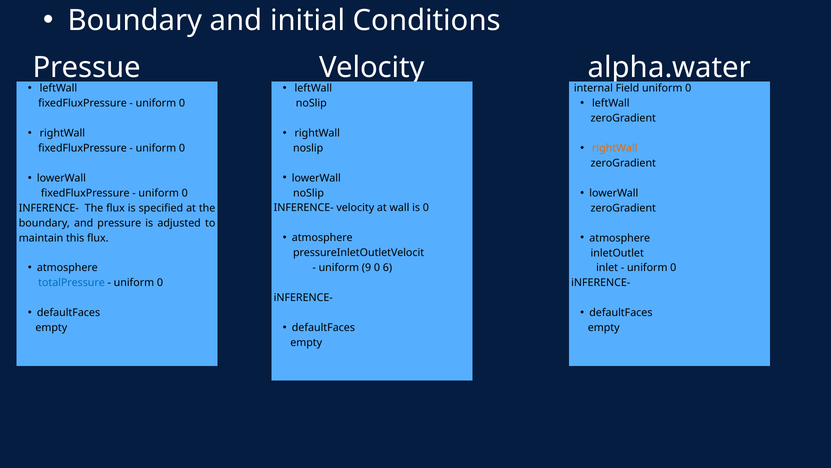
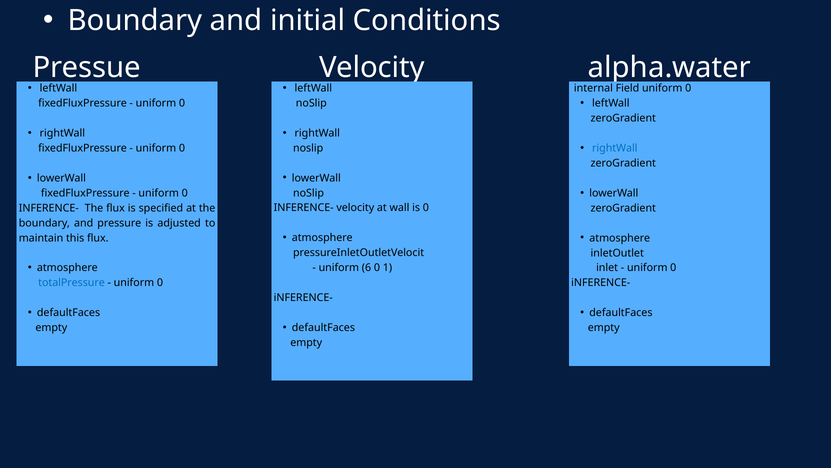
rightWall at (615, 148) colour: orange -> blue
9: 9 -> 6
6: 6 -> 1
